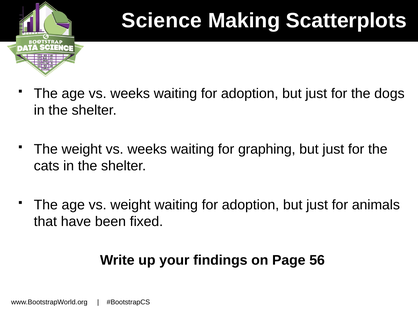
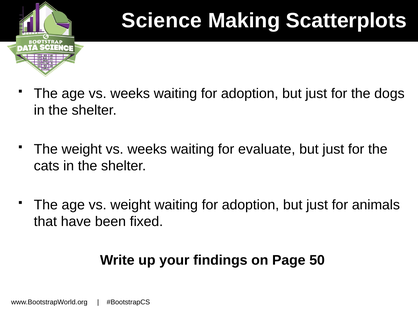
graphing: graphing -> evaluate
56: 56 -> 50
